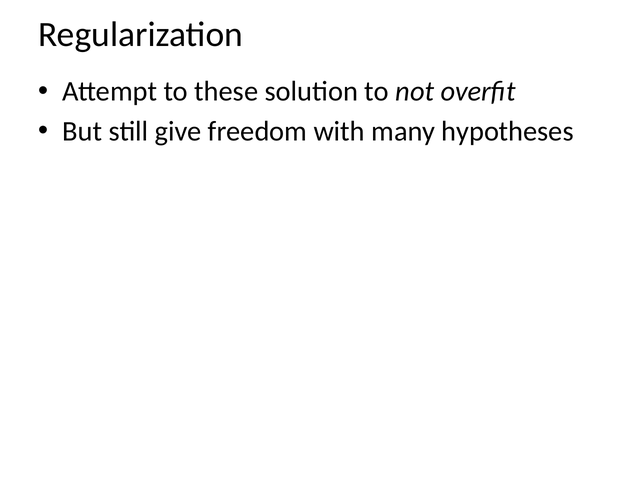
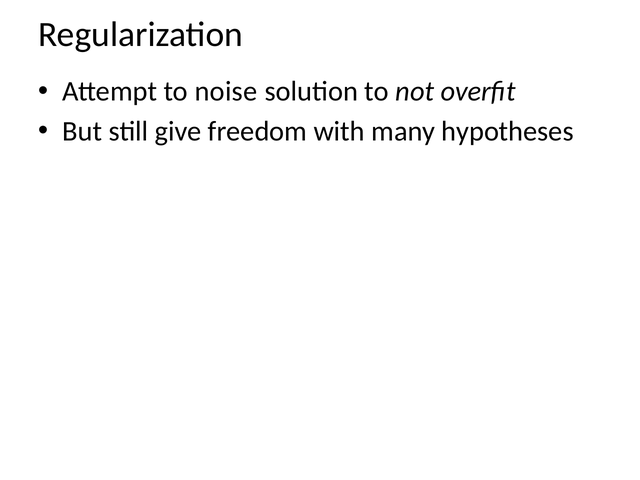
these: these -> noise
